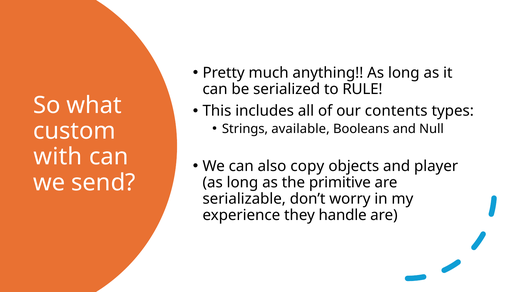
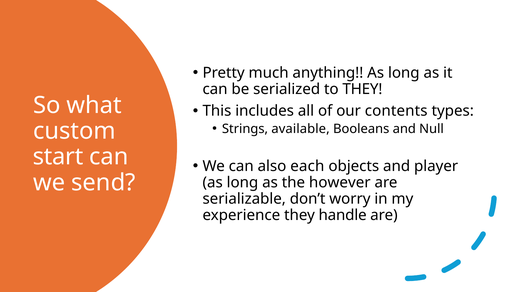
to RULE: RULE -> THEY
with: with -> start
copy: copy -> each
primitive: primitive -> however
